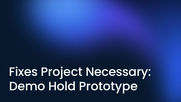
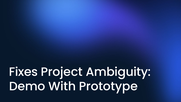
Necessary: Necessary -> Ambiguity
Hold: Hold -> With
